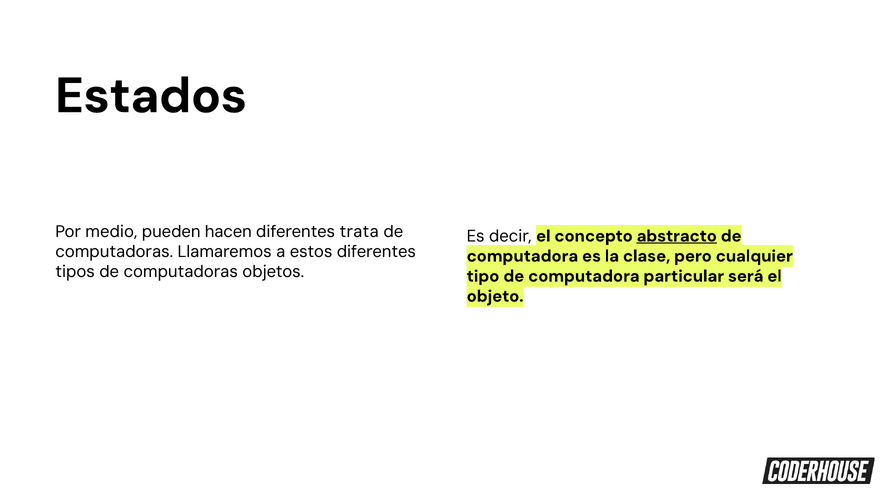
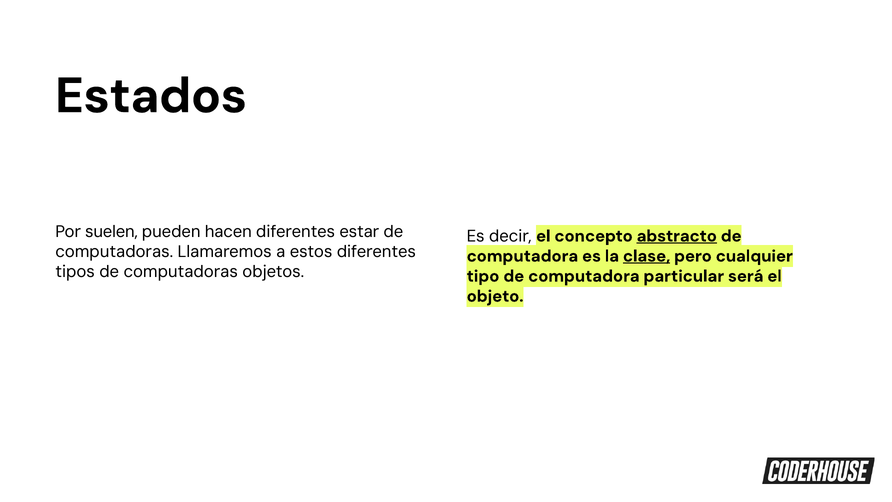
medio: medio -> suelen
trata: trata -> estar
clase underline: none -> present
